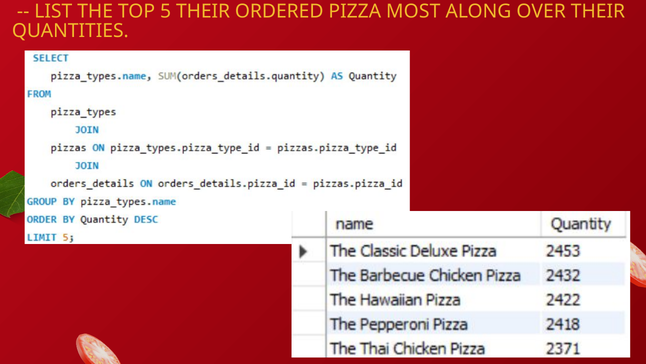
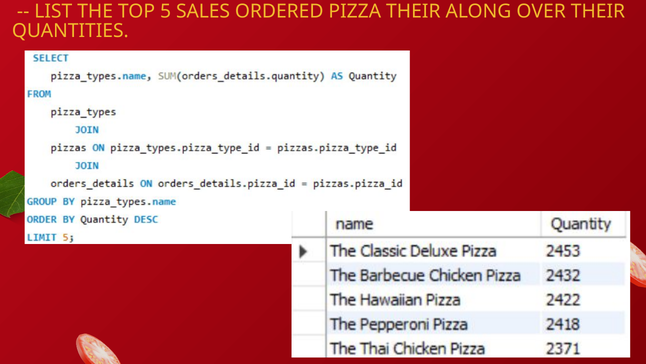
5 THEIR: THEIR -> SALES
PIZZA MOST: MOST -> THEIR
